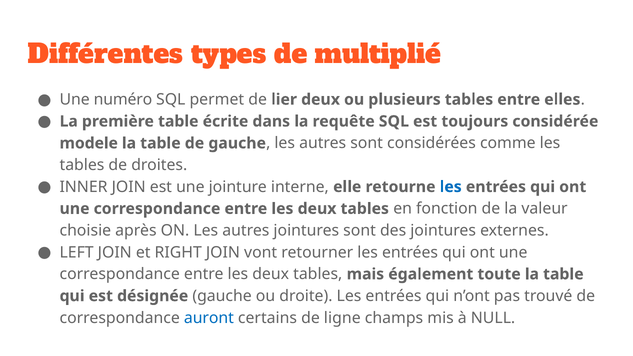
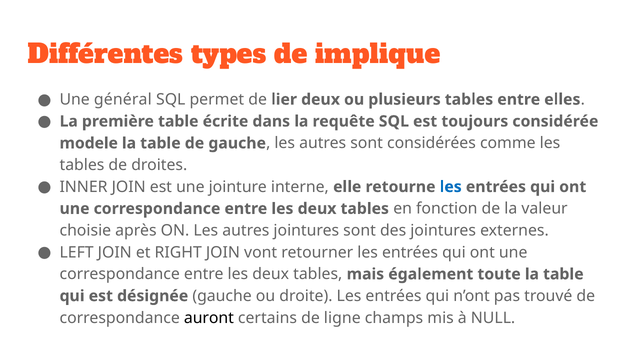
multiplié: multiplié -> implique
numéro: numéro -> général
auront colour: blue -> black
